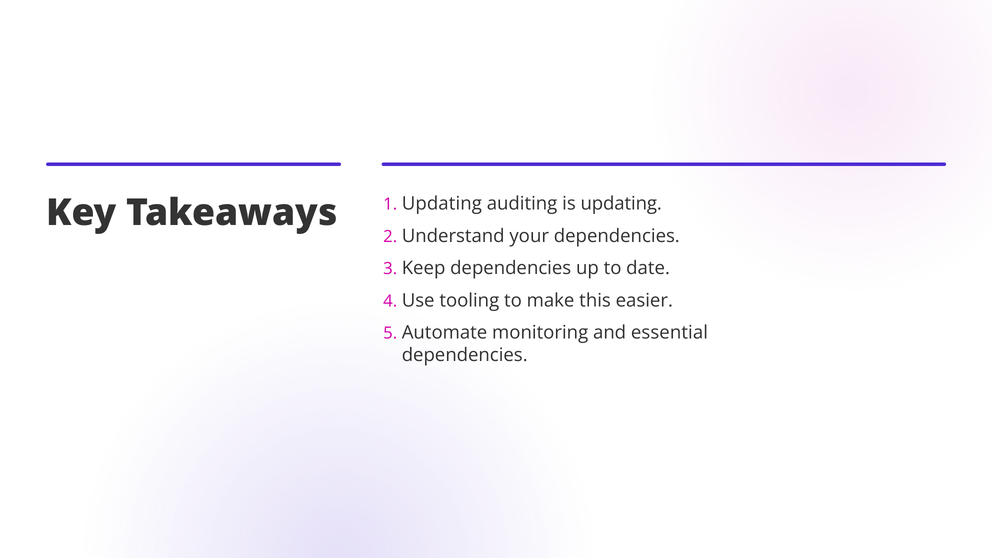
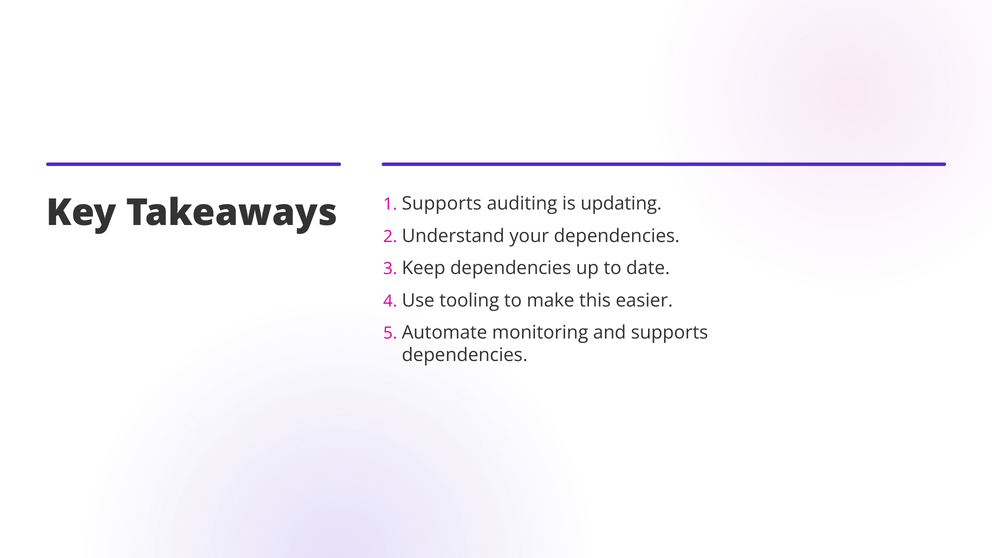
Updating at (442, 204): Updating -> Supports
and essential: essential -> supports
